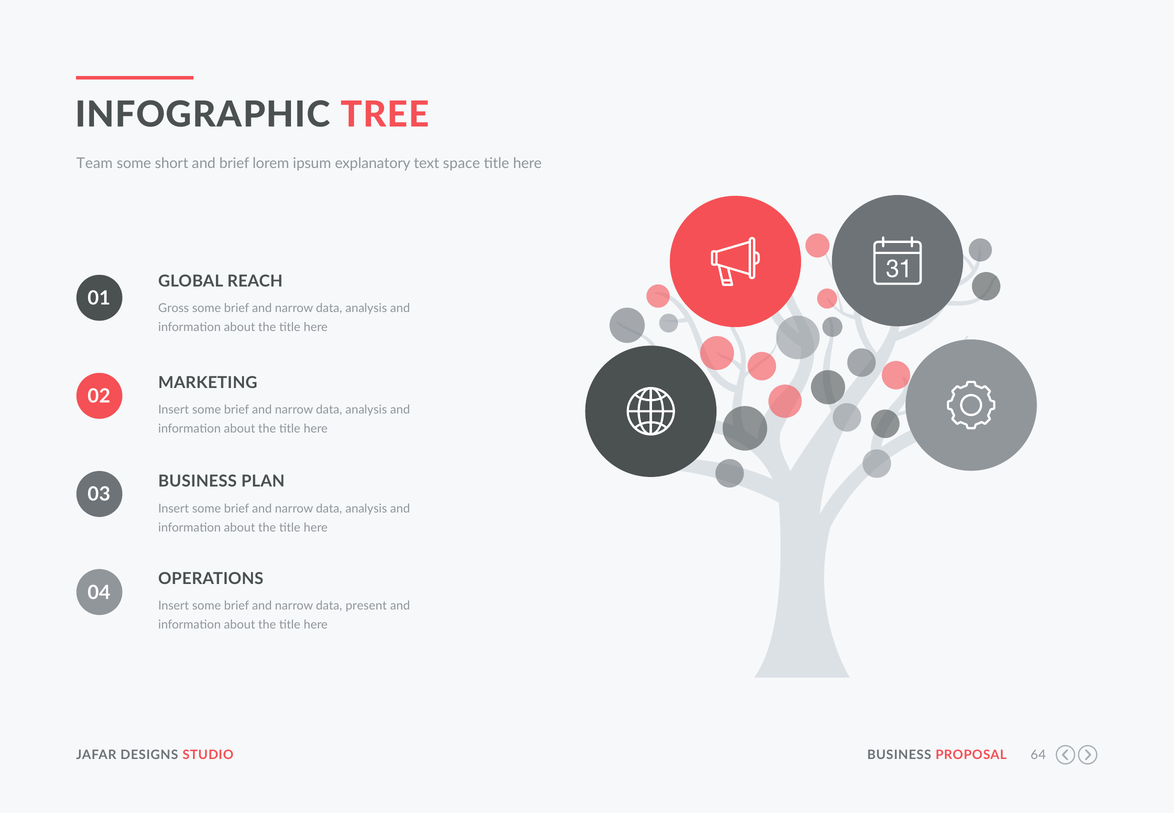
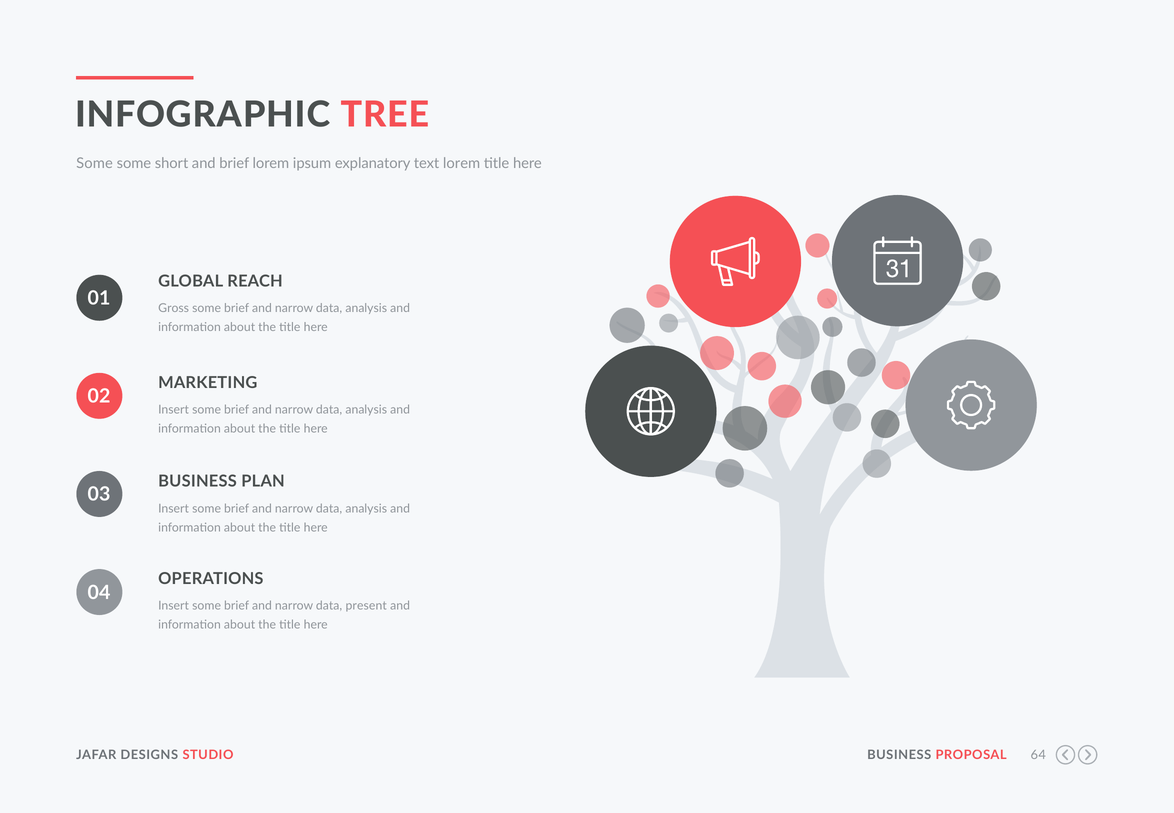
Team at (95, 163): Team -> Some
text space: space -> lorem
